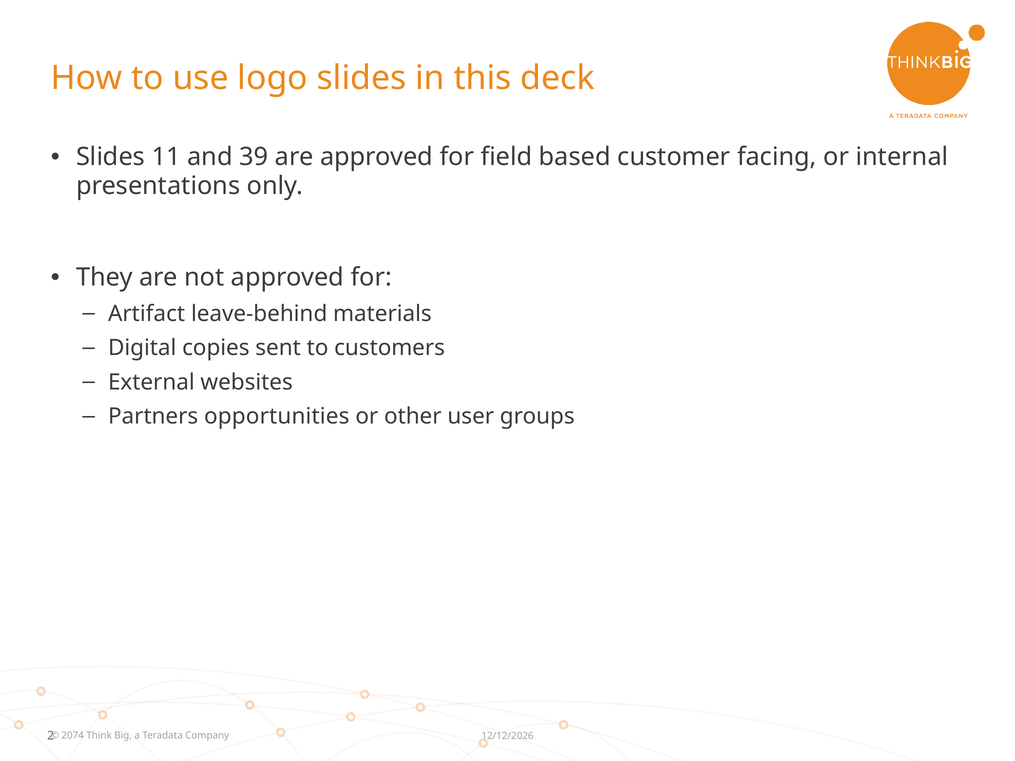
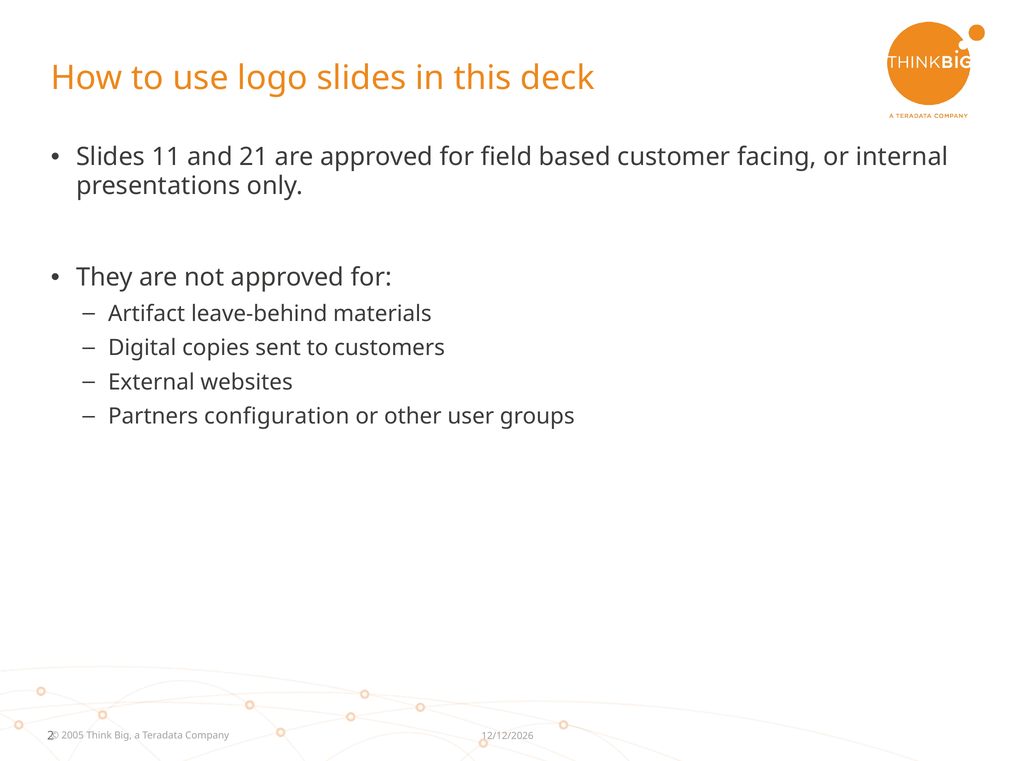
39: 39 -> 21
opportunities: opportunities -> configuration
2074: 2074 -> 2005
